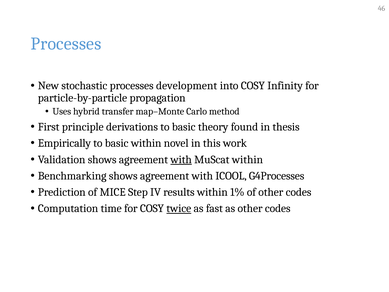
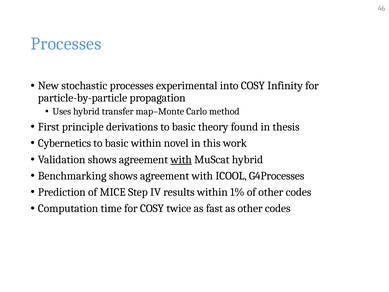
development: development -> experimental
Empirically: Empirically -> Cybernetics
MuScat within: within -> hybrid
twice underline: present -> none
